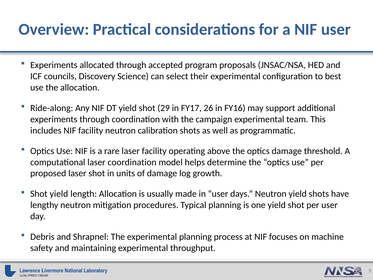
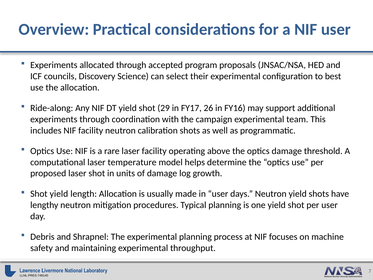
laser coordination: coordination -> temperature
